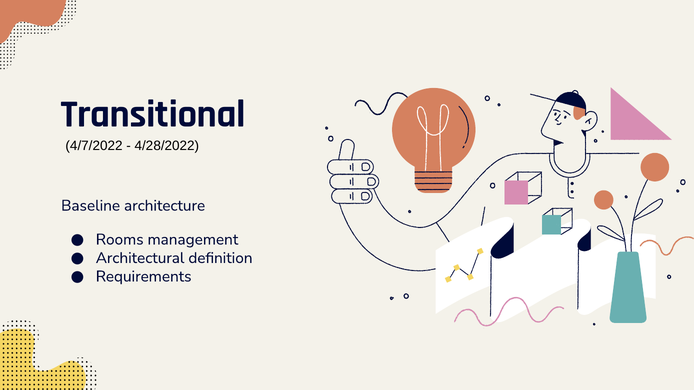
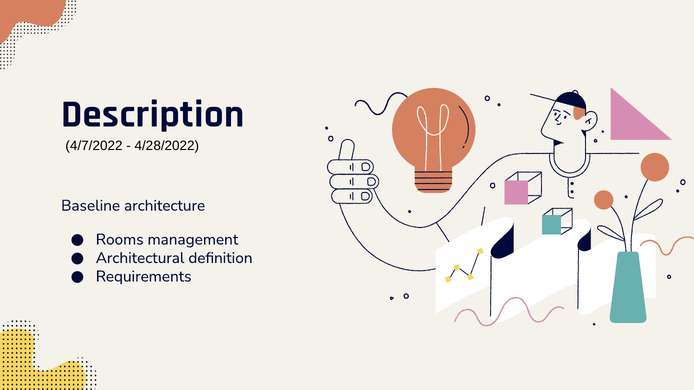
Transitional: Transitional -> Description
